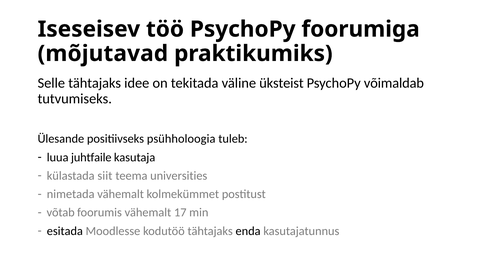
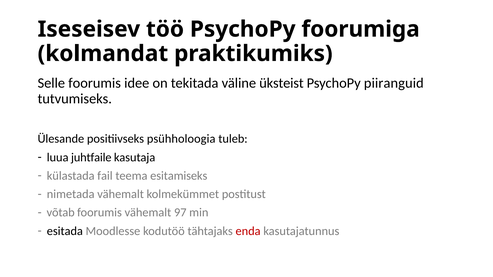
mõjutavad: mõjutavad -> kolmandat
Selle tähtajaks: tähtajaks -> foorumis
võimaldab: võimaldab -> piiranguid
siit: siit -> fail
universities: universities -> esitamiseks
17: 17 -> 97
enda colour: black -> red
